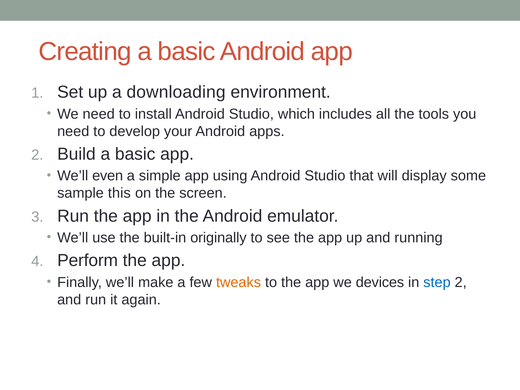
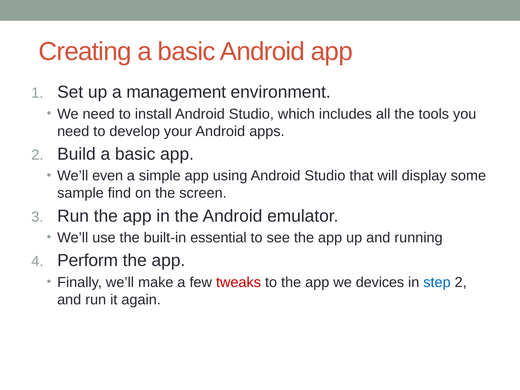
downloading: downloading -> management
this: this -> find
originally: originally -> essential
tweaks colour: orange -> red
